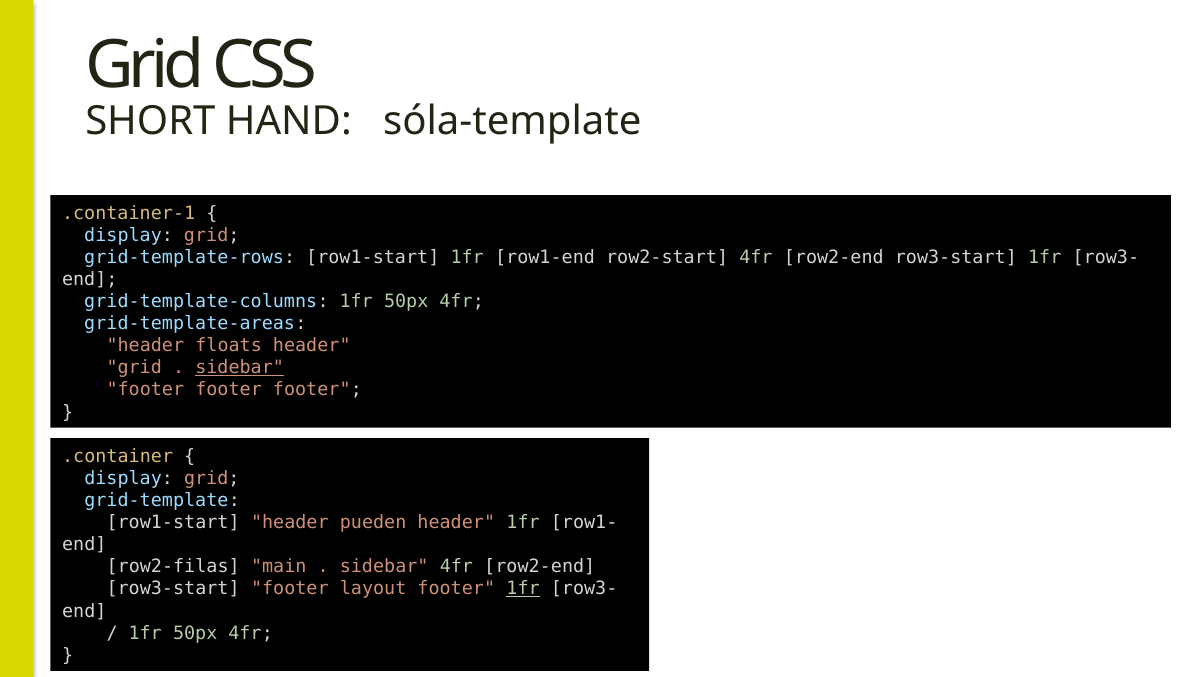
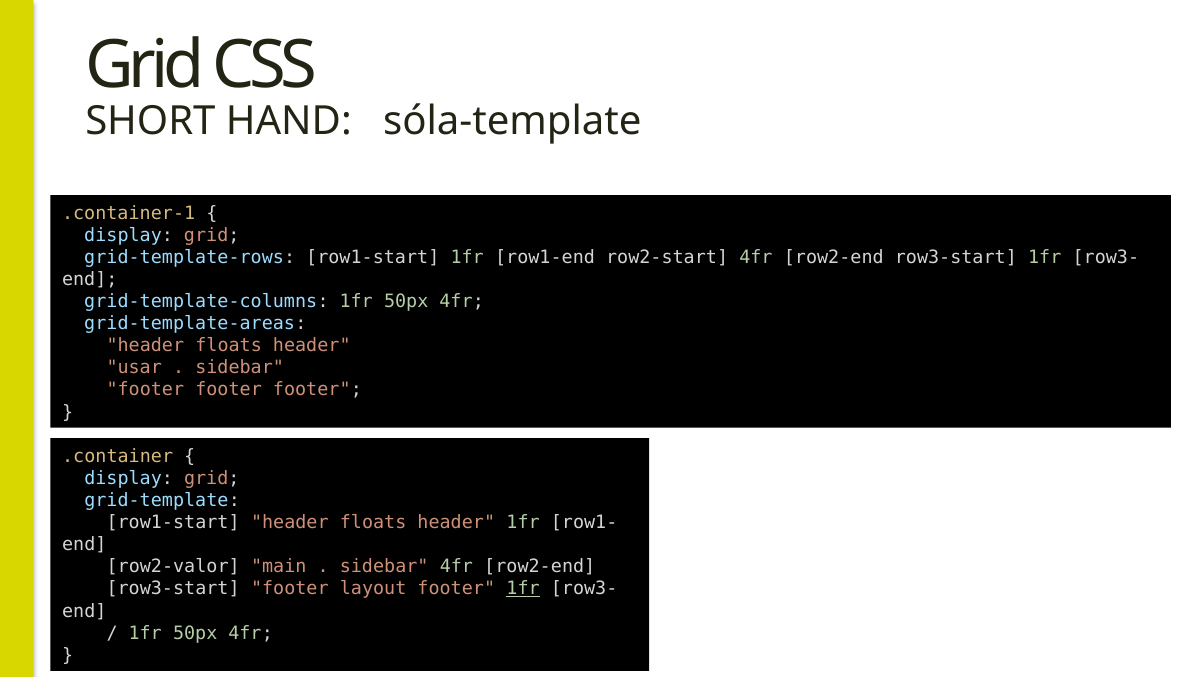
grid at (134, 368): grid -> usar
sidebar at (240, 368) underline: present -> none
row1-start header pueden: pueden -> floats
row2-filas: row2-filas -> row2-valor
